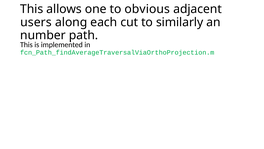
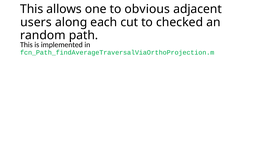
similarly: similarly -> checked
number: number -> random
